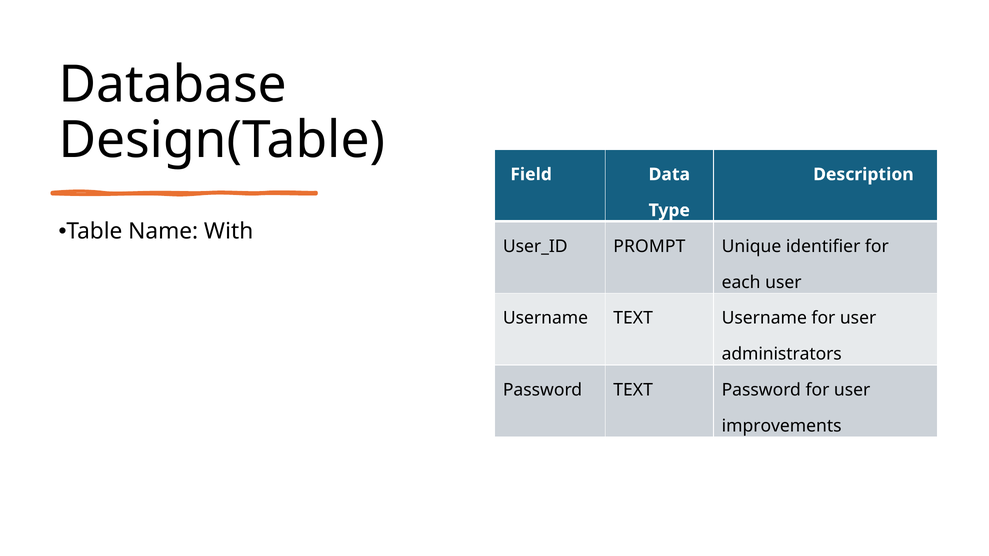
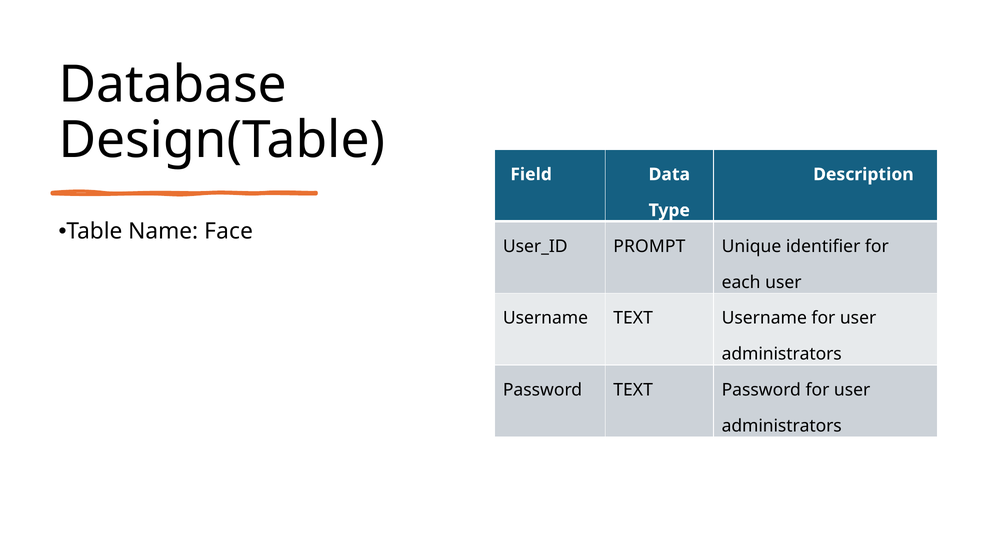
With: With -> Face
improvements at (782, 426): improvements -> administrators
